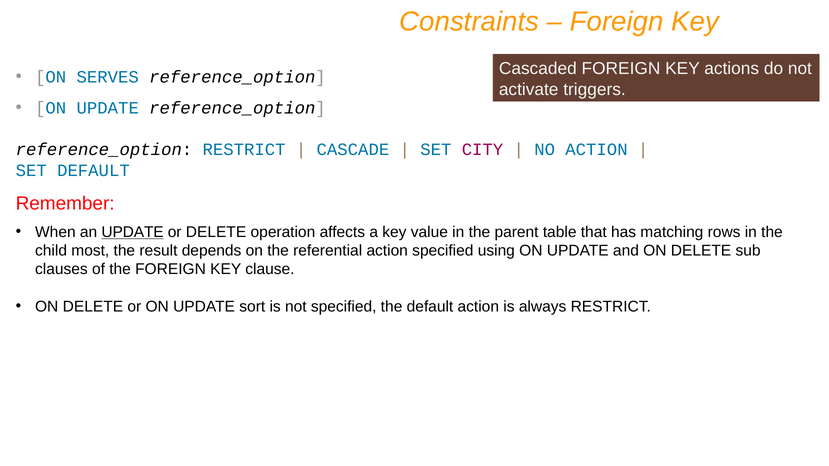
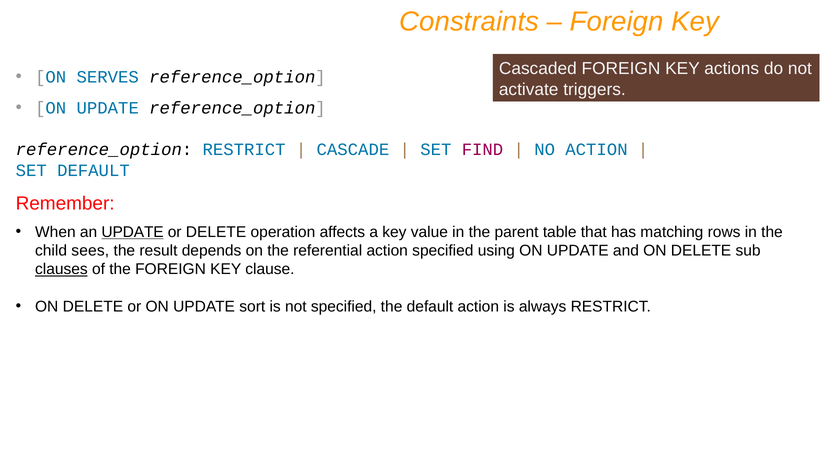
CITY: CITY -> FIND
most: most -> sees
clauses underline: none -> present
